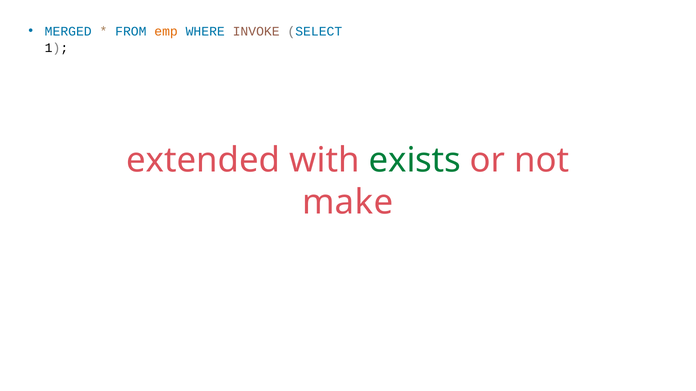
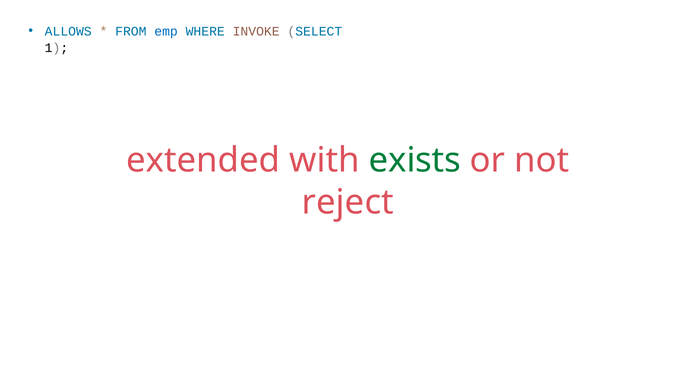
MERGED: MERGED -> ALLOWS
emp colour: orange -> blue
make: make -> reject
